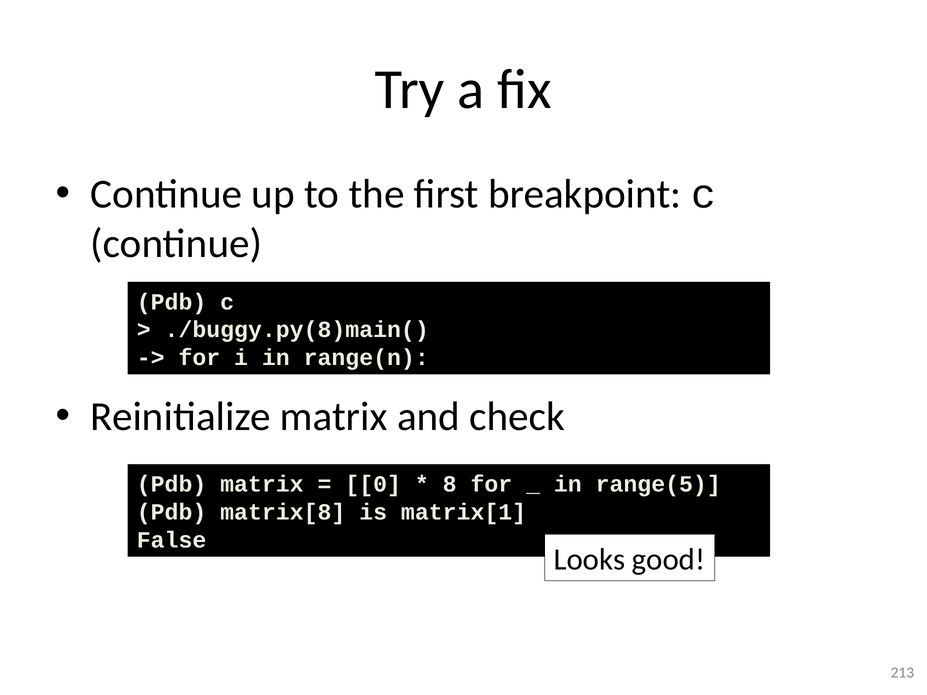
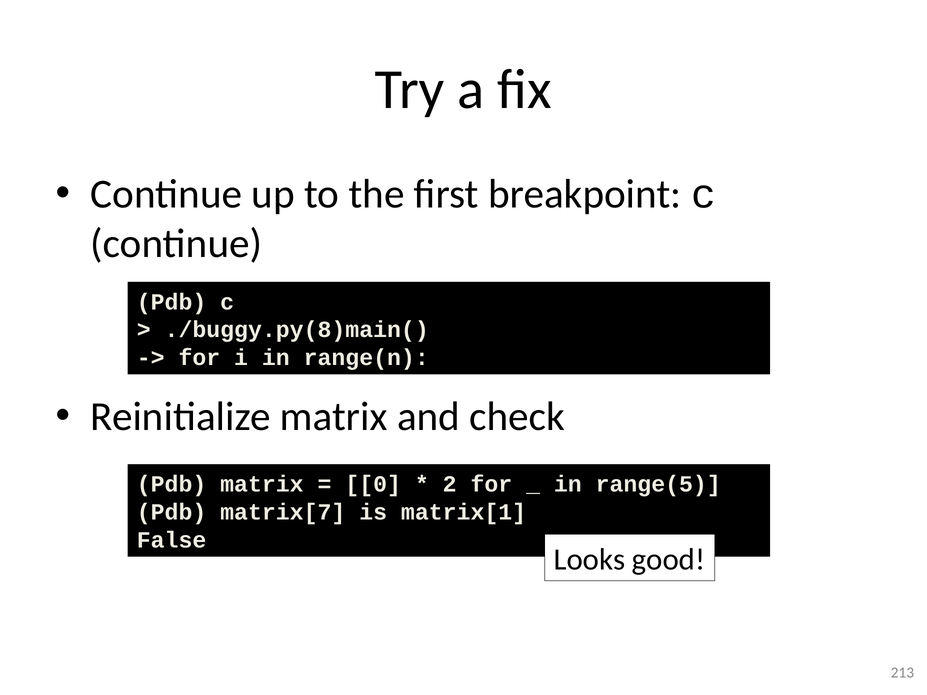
8: 8 -> 2
matrix[8: matrix[8 -> matrix[7
